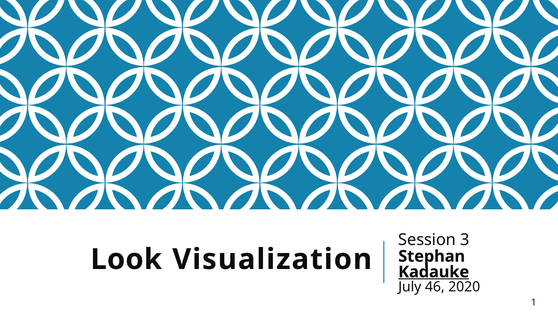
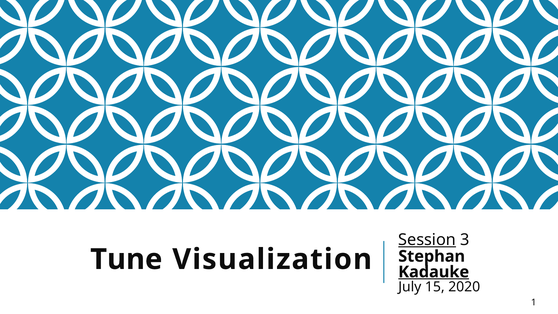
Session underline: none -> present
Look: Look -> Tune
46: 46 -> 15
